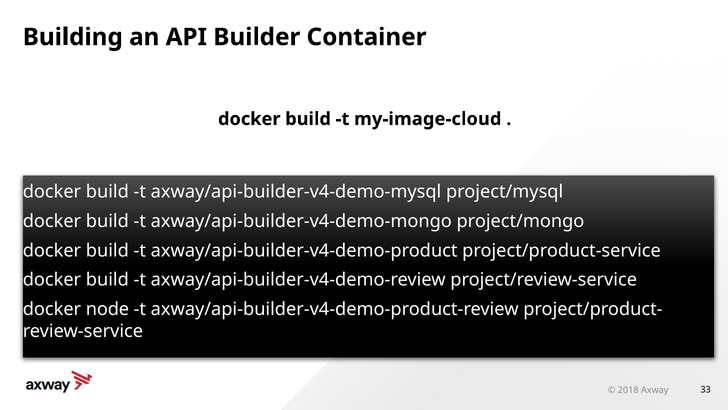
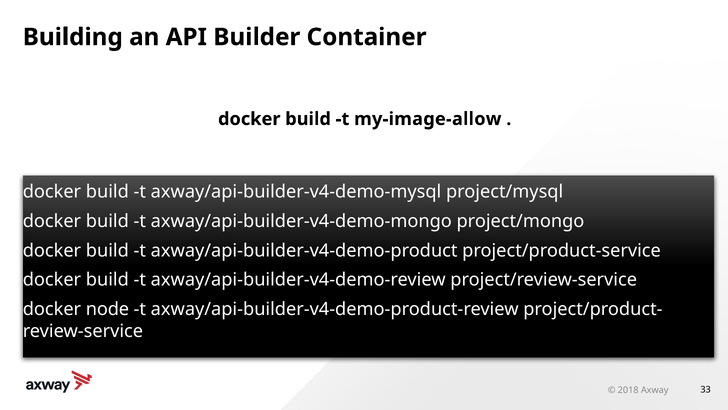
my-image-cloud: my-image-cloud -> my-image-allow
